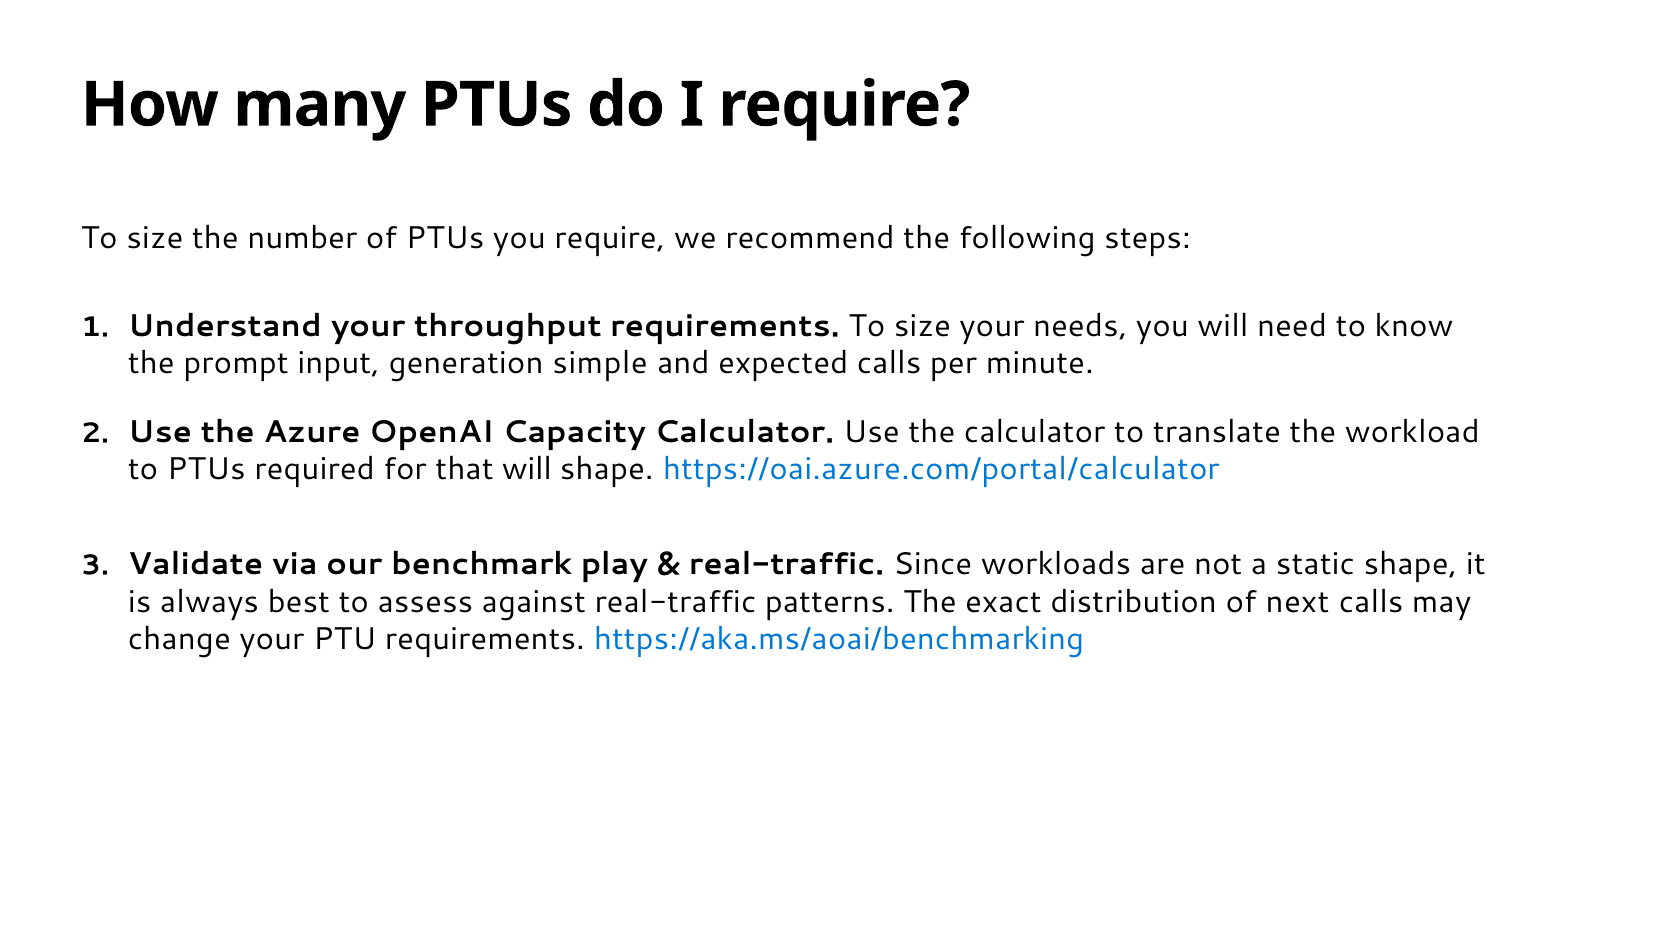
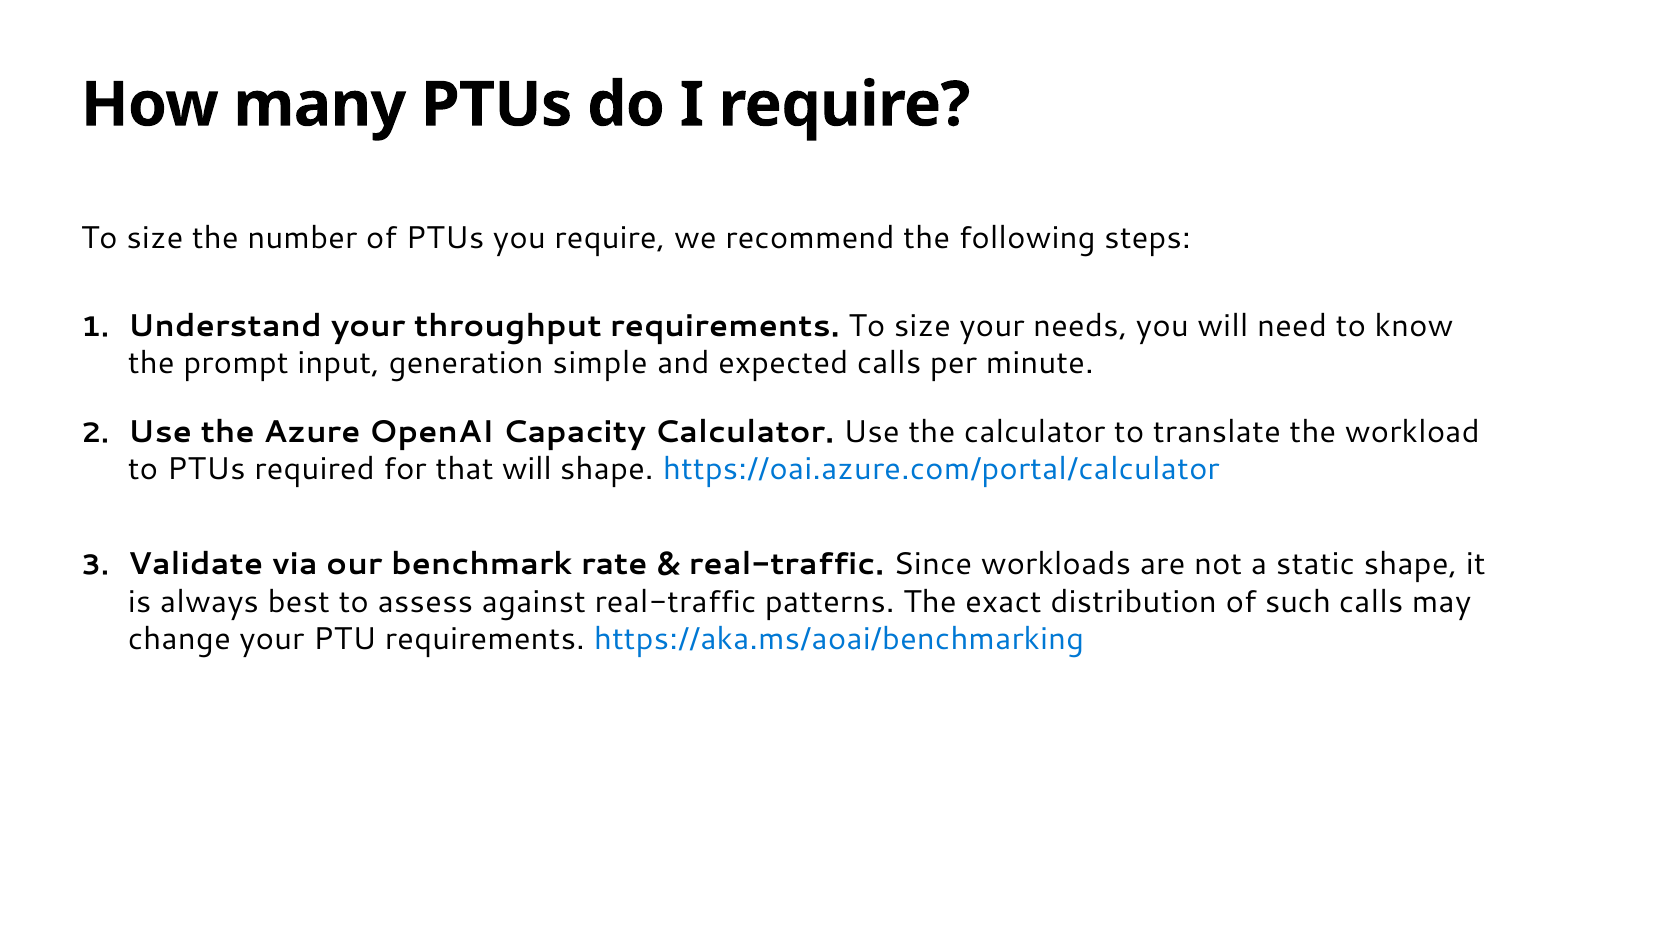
play: play -> rate
next: next -> such
